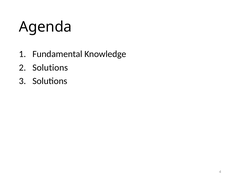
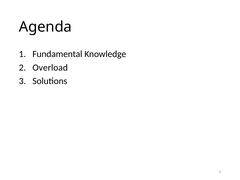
Solutions at (50, 68): Solutions -> Overload
